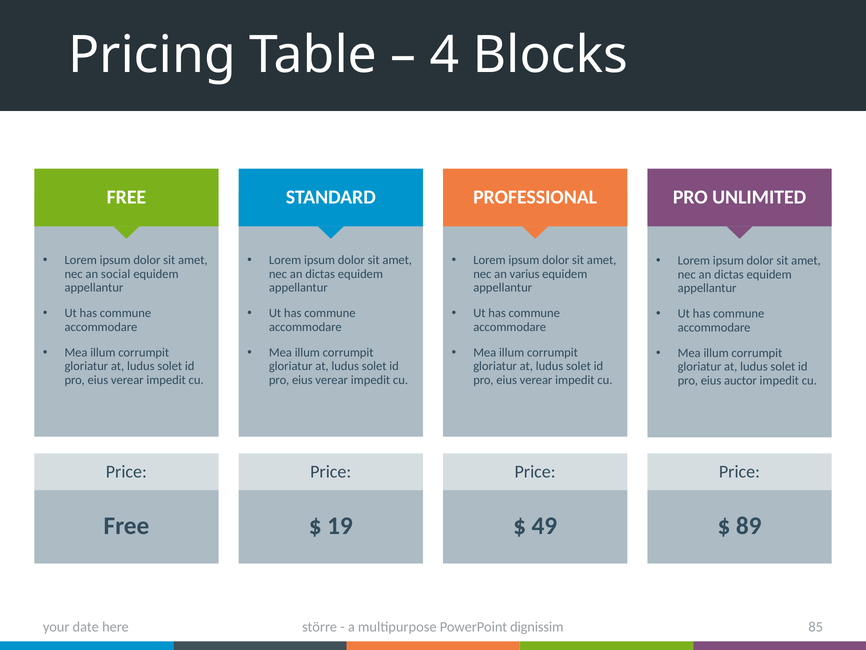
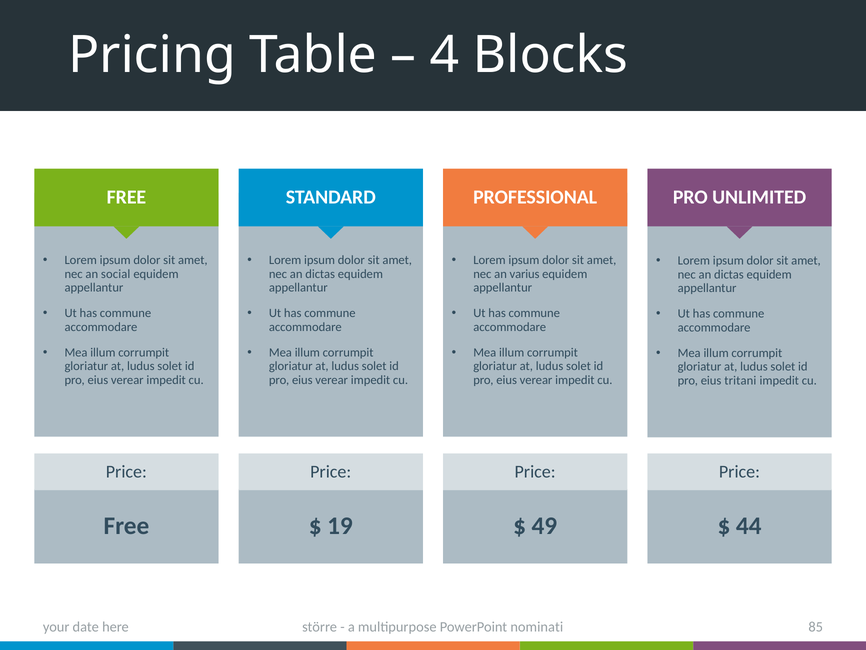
auctor: auctor -> tritani
89: 89 -> 44
dignissim: dignissim -> nominati
